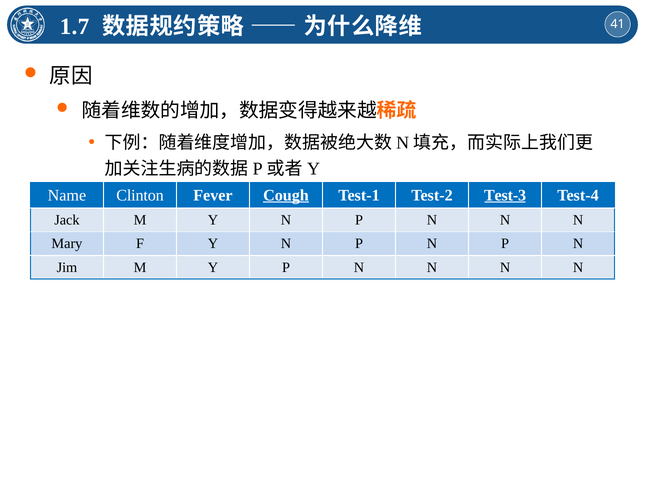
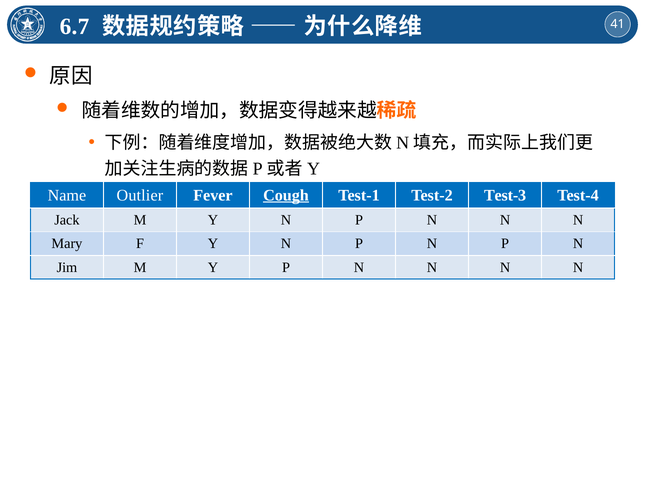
1.7: 1.7 -> 6.7
Clinton: Clinton -> Outlier
Test-3 underline: present -> none
